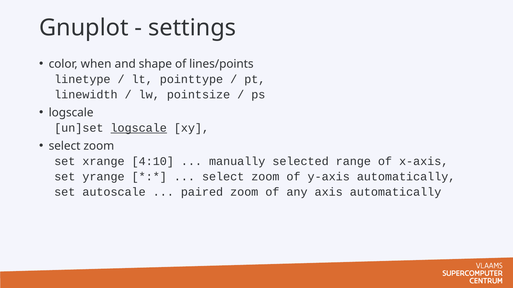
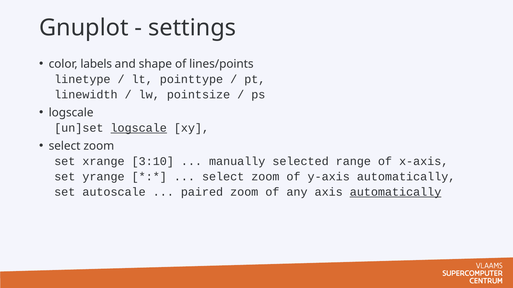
when: when -> labels
4:10: 4:10 -> 3:10
automatically at (396, 192) underline: none -> present
